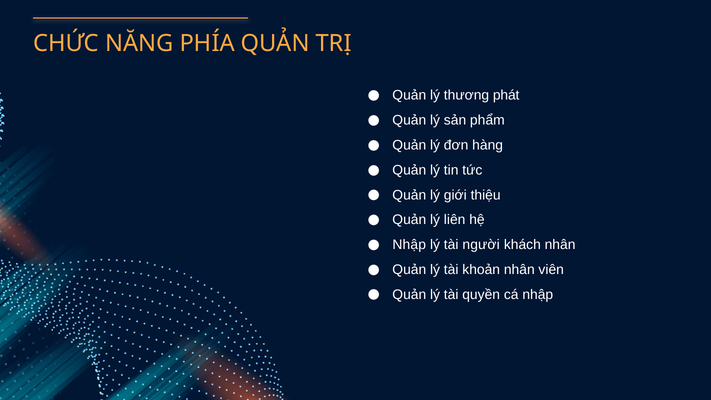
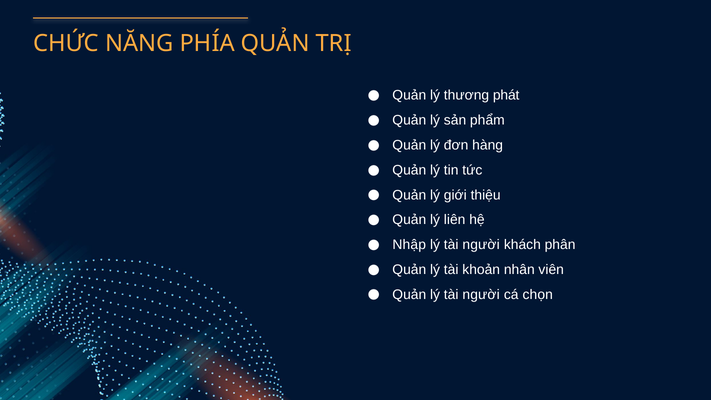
khách nhân: nhân -> phân
Quản lý tài quyền: quyền -> người
cá nhập: nhập -> chọn
